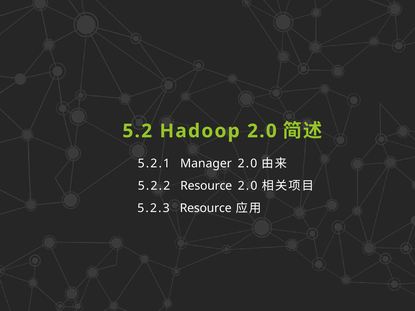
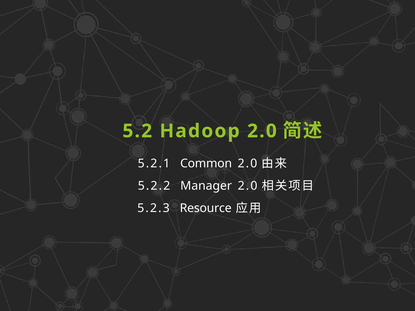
Manager: Manager -> Common
5.2.2 Resource: Resource -> Manager
